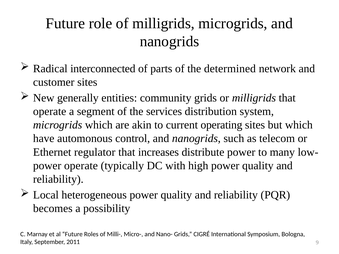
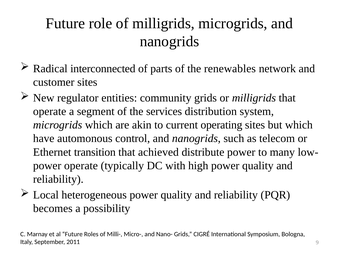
determined: determined -> renewables
generally: generally -> regulator
regulator: regulator -> transition
increases: increases -> achieved
